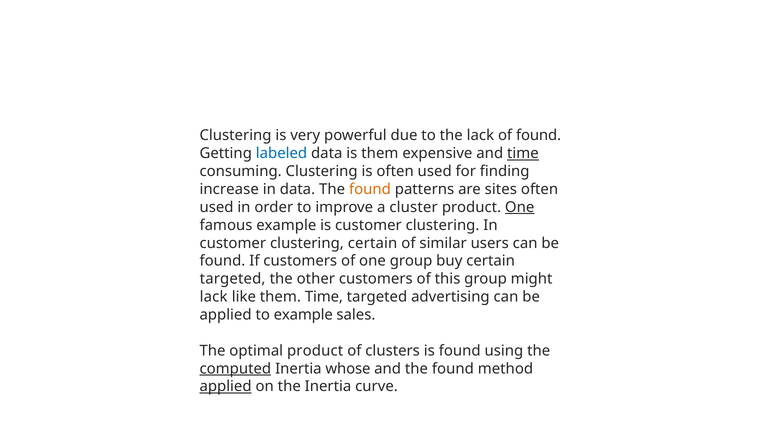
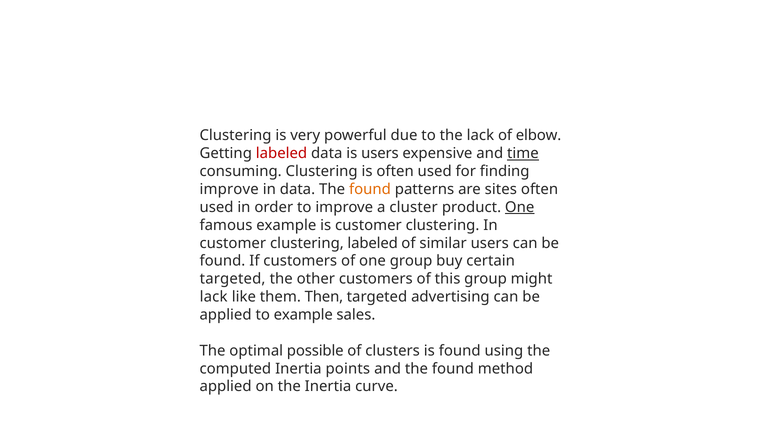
of found: found -> elbow
labeled at (281, 153) colour: blue -> red
is them: them -> users
increase at (229, 189): increase -> improve
clustering certain: certain -> labeled
them Time: Time -> Then
optimal product: product -> possible
computed underline: present -> none
whose: whose -> points
applied at (226, 387) underline: present -> none
